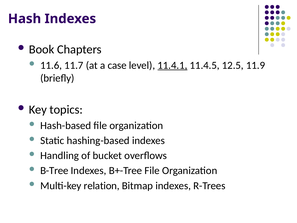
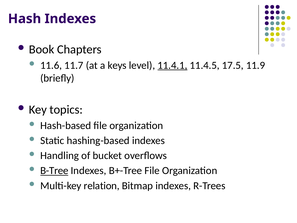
case: case -> keys
12.5: 12.5 -> 17.5
B-Tree underline: none -> present
